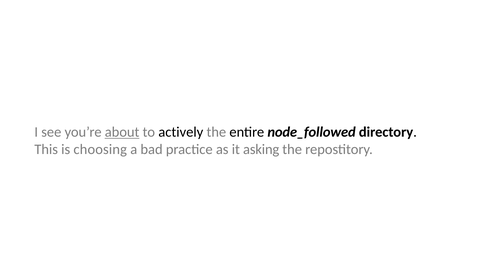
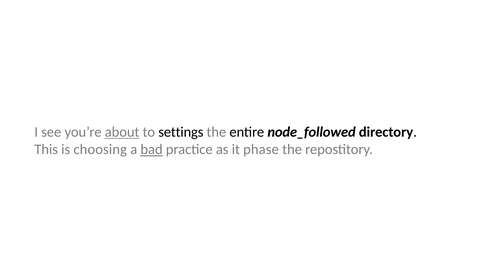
actively: actively -> settings
bad underline: none -> present
asking: asking -> phase
